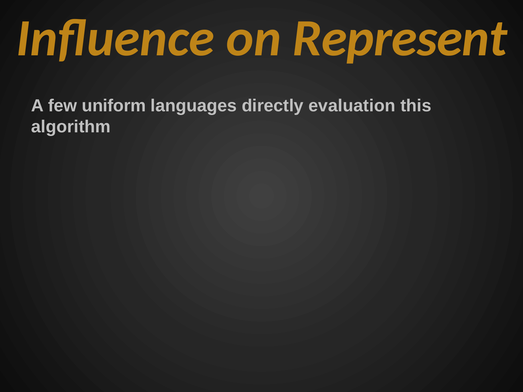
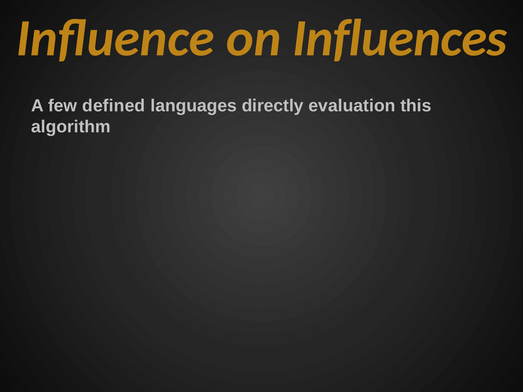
Represent: Represent -> Influences
uniform: uniform -> defined
